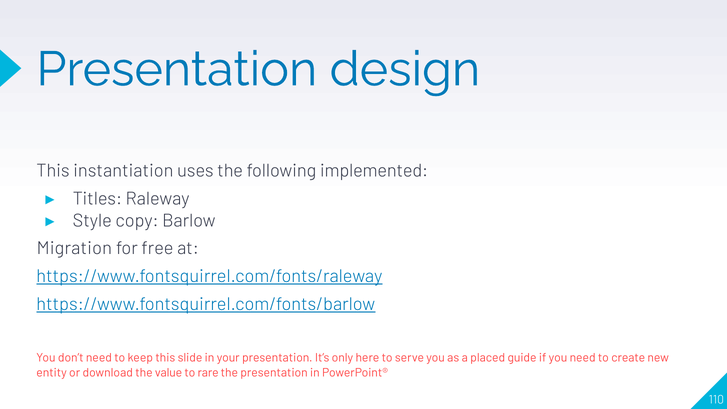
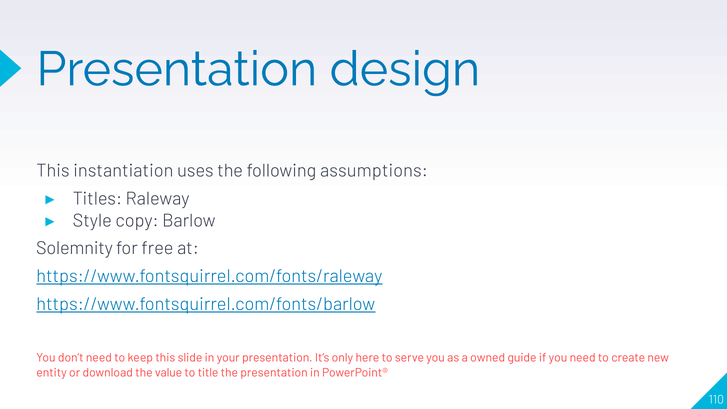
implemented: implemented -> assumptions
Migration: Migration -> Solemnity
placed: placed -> owned
rare: rare -> title
